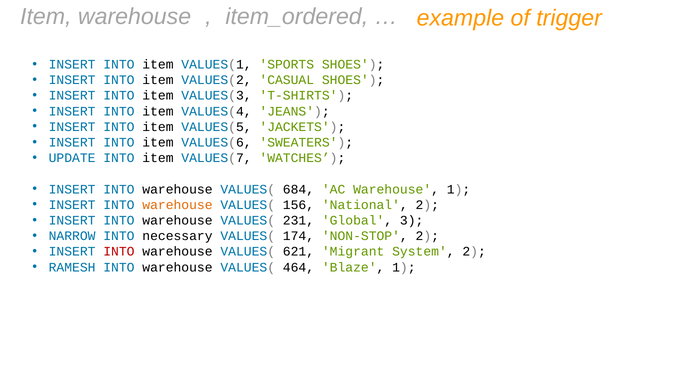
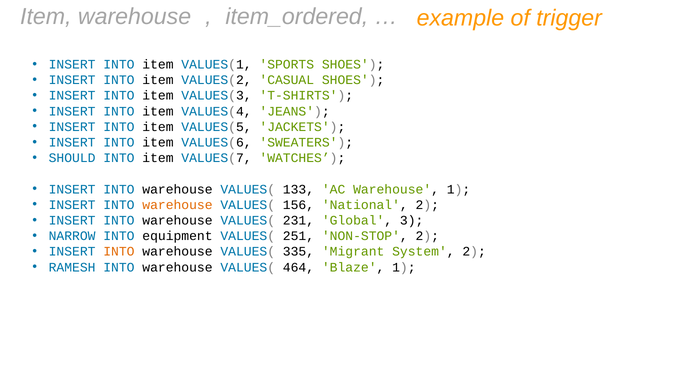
UPDATE: UPDATE -> SHOULD
684: 684 -> 133
necessary: necessary -> equipment
174: 174 -> 251
INTO at (119, 252) colour: red -> orange
621: 621 -> 335
